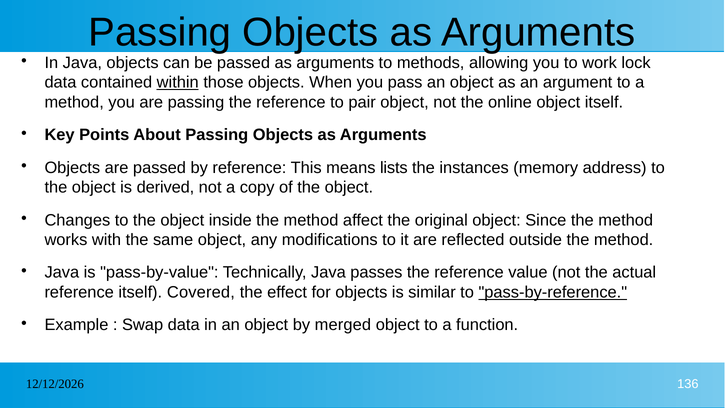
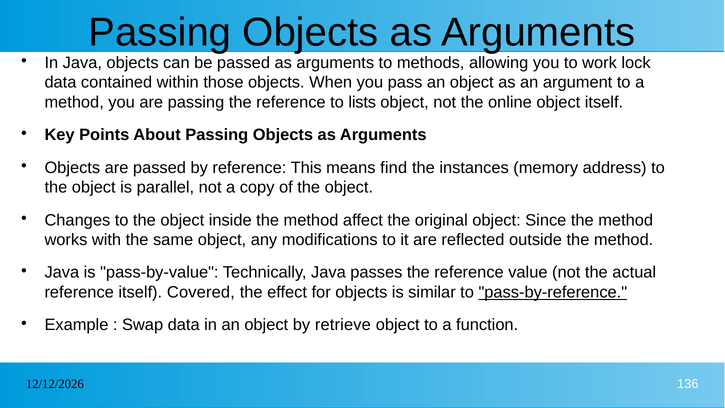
within underline: present -> none
pair: pair -> lists
lists: lists -> find
derived: derived -> parallel
merged: merged -> retrieve
